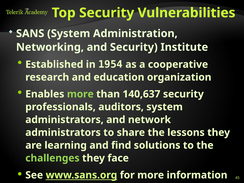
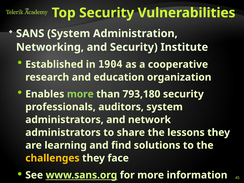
1954: 1954 -> 1904
140,637: 140,637 -> 793,180
challenges colour: light green -> yellow
